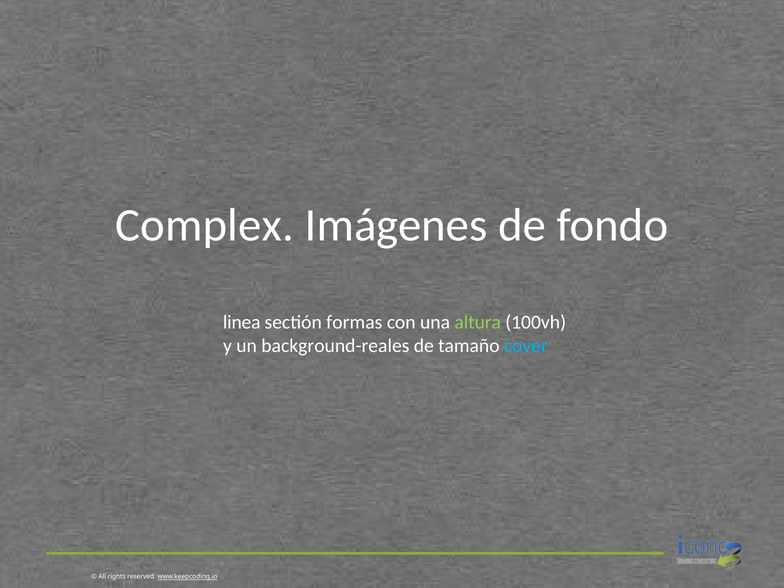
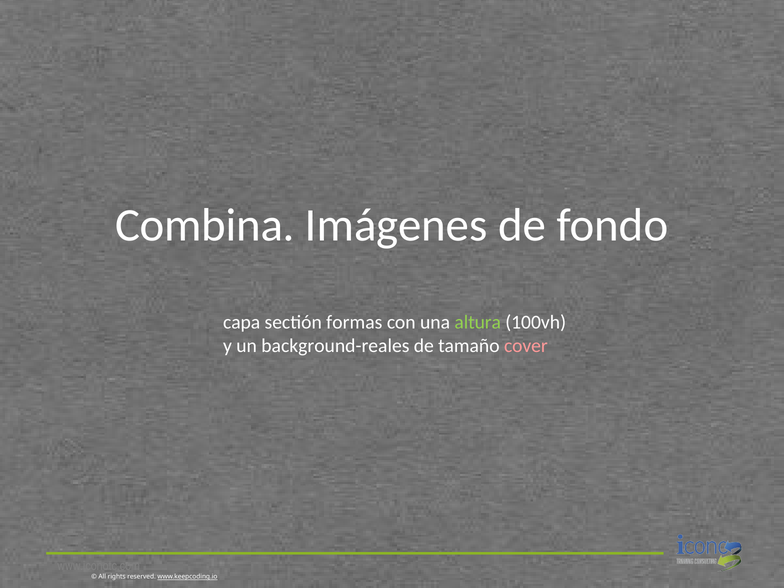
Complex: Complex -> Combina
linea: linea -> capa
cover colour: light blue -> pink
